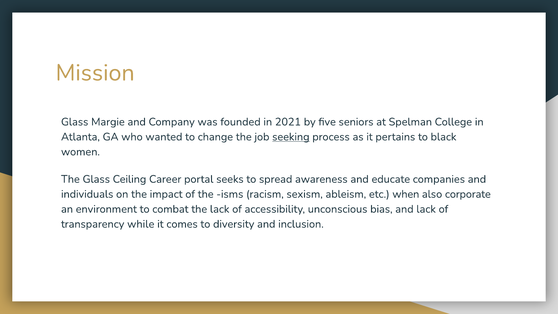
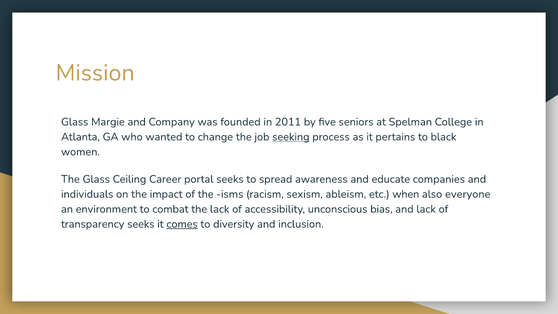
2021: 2021 -> 2011
corporate: corporate -> everyone
transparency while: while -> seeks
comes underline: none -> present
